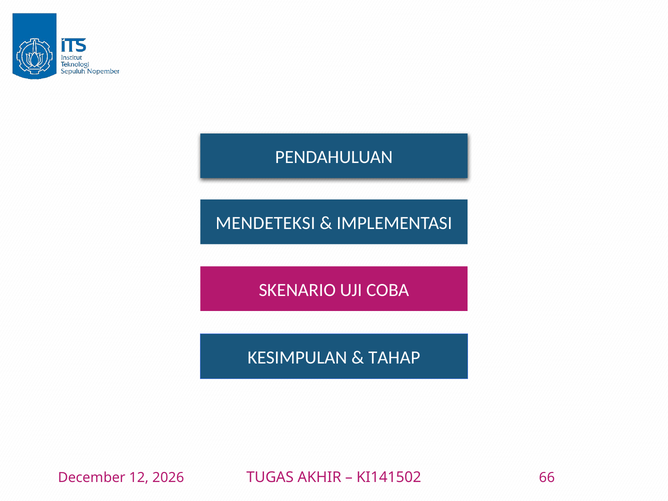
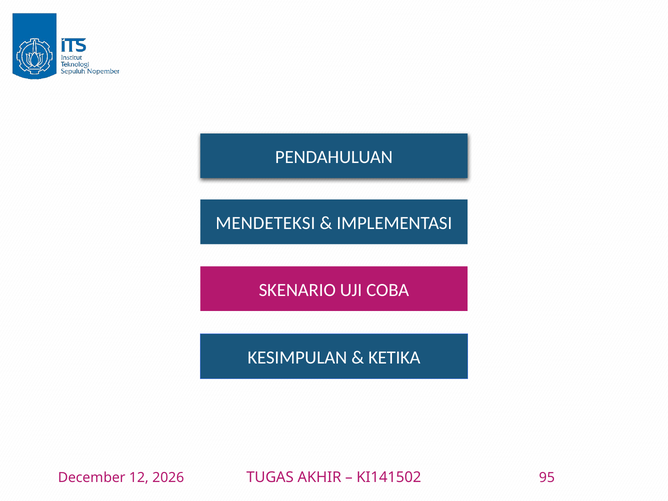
TAHAP: TAHAP -> KETIKA
66: 66 -> 95
